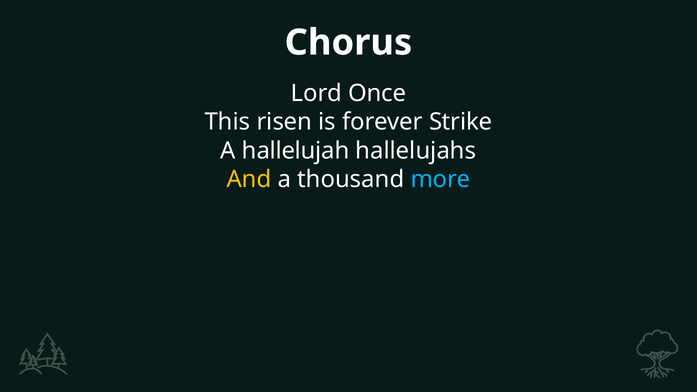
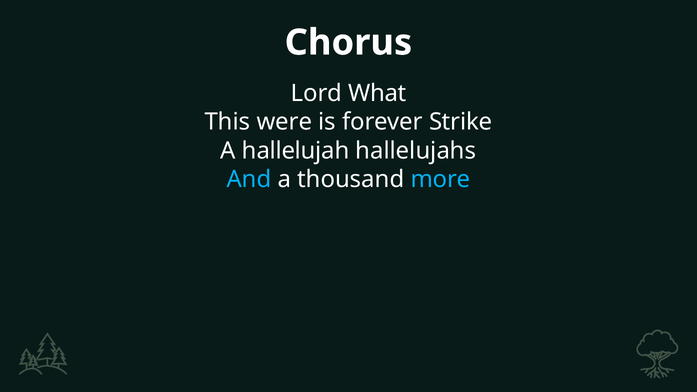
Once: Once -> What
risen: risen -> were
And colour: yellow -> light blue
